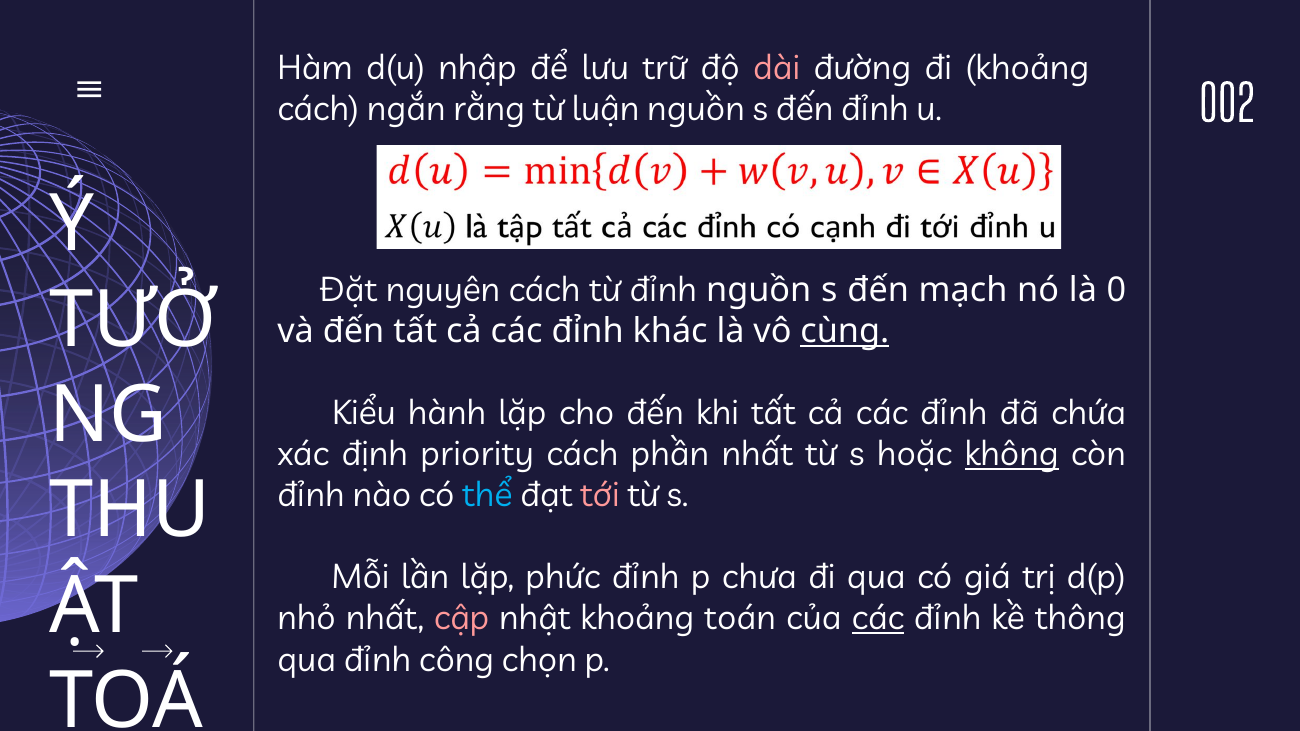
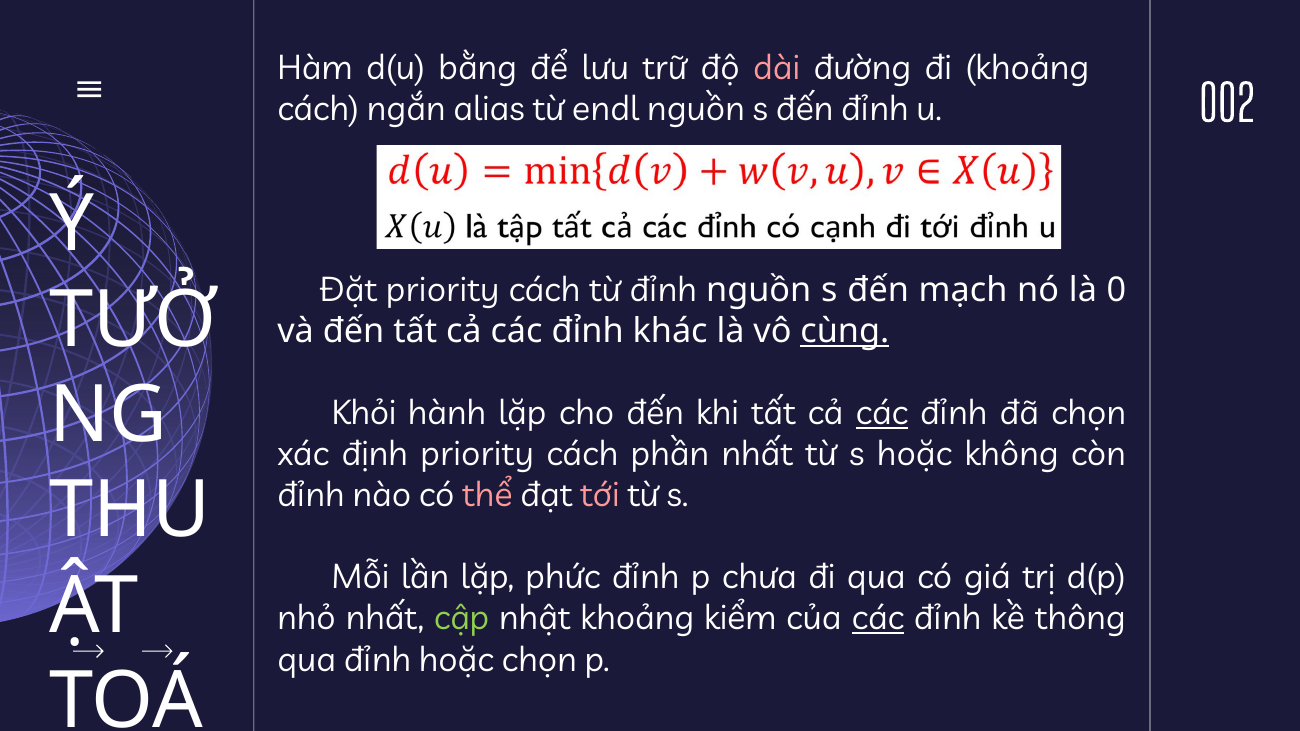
nhập: nhập -> bằng
rằng: rằng -> alias
luận: luận -> endl
▪Đặt nguyên: nguyên -> priority
Kiểu: Kiểu -> Khỏi
các at (882, 414) underline: none -> present
đã chứa: chứa -> chọn
không underline: present -> none
thể colour: light blue -> pink
cập colour: pink -> light green
toán: toán -> kiểm
đỉnh công: công -> hoặc
